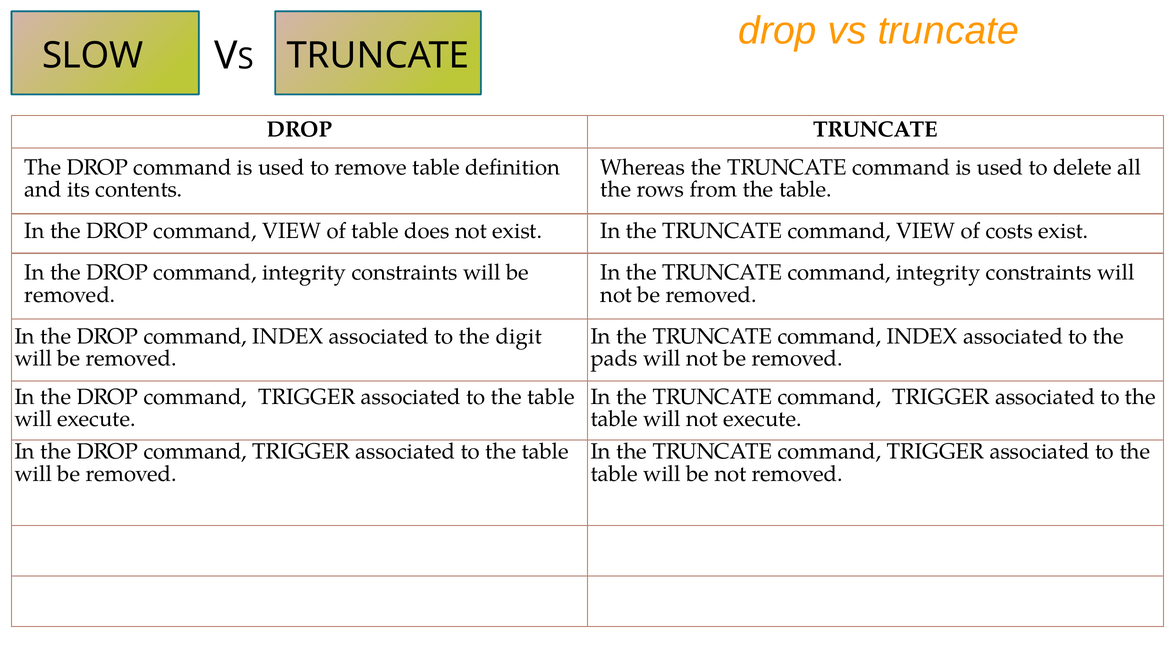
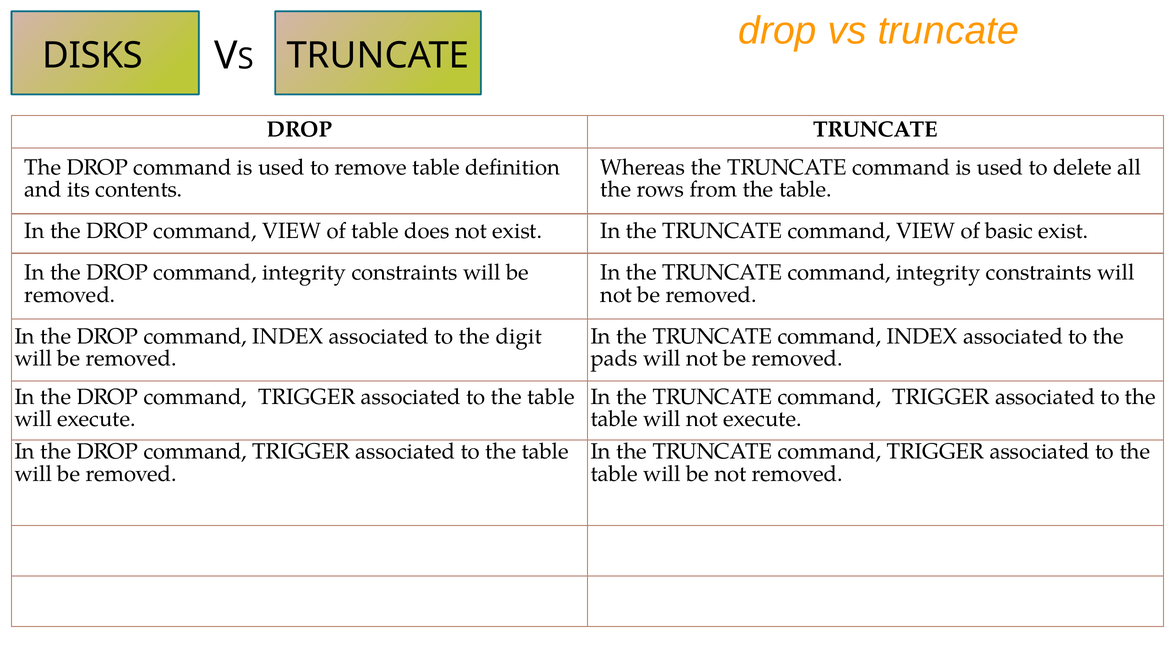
SLOW: SLOW -> DISKS
costs: costs -> basic
